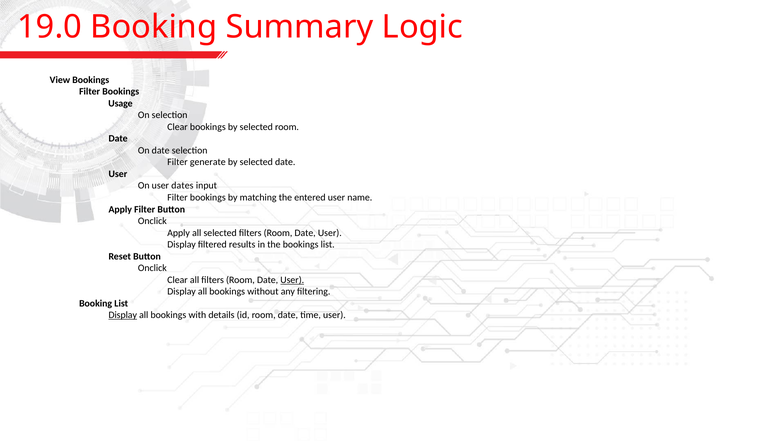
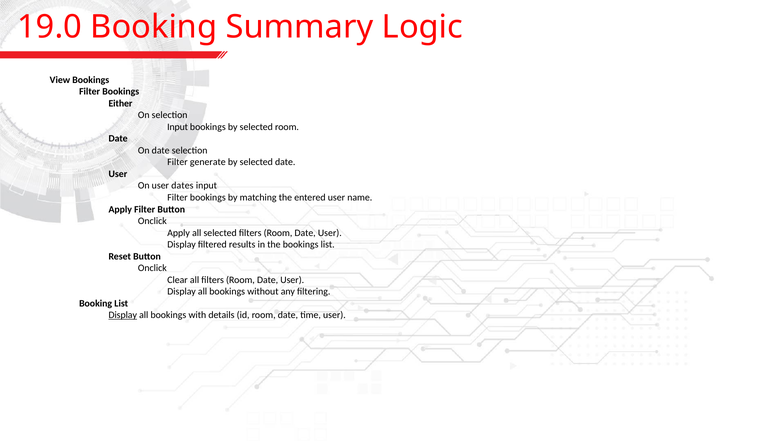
Usage: Usage -> Either
Clear at (178, 127): Clear -> Input
User at (292, 280) underline: present -> none
